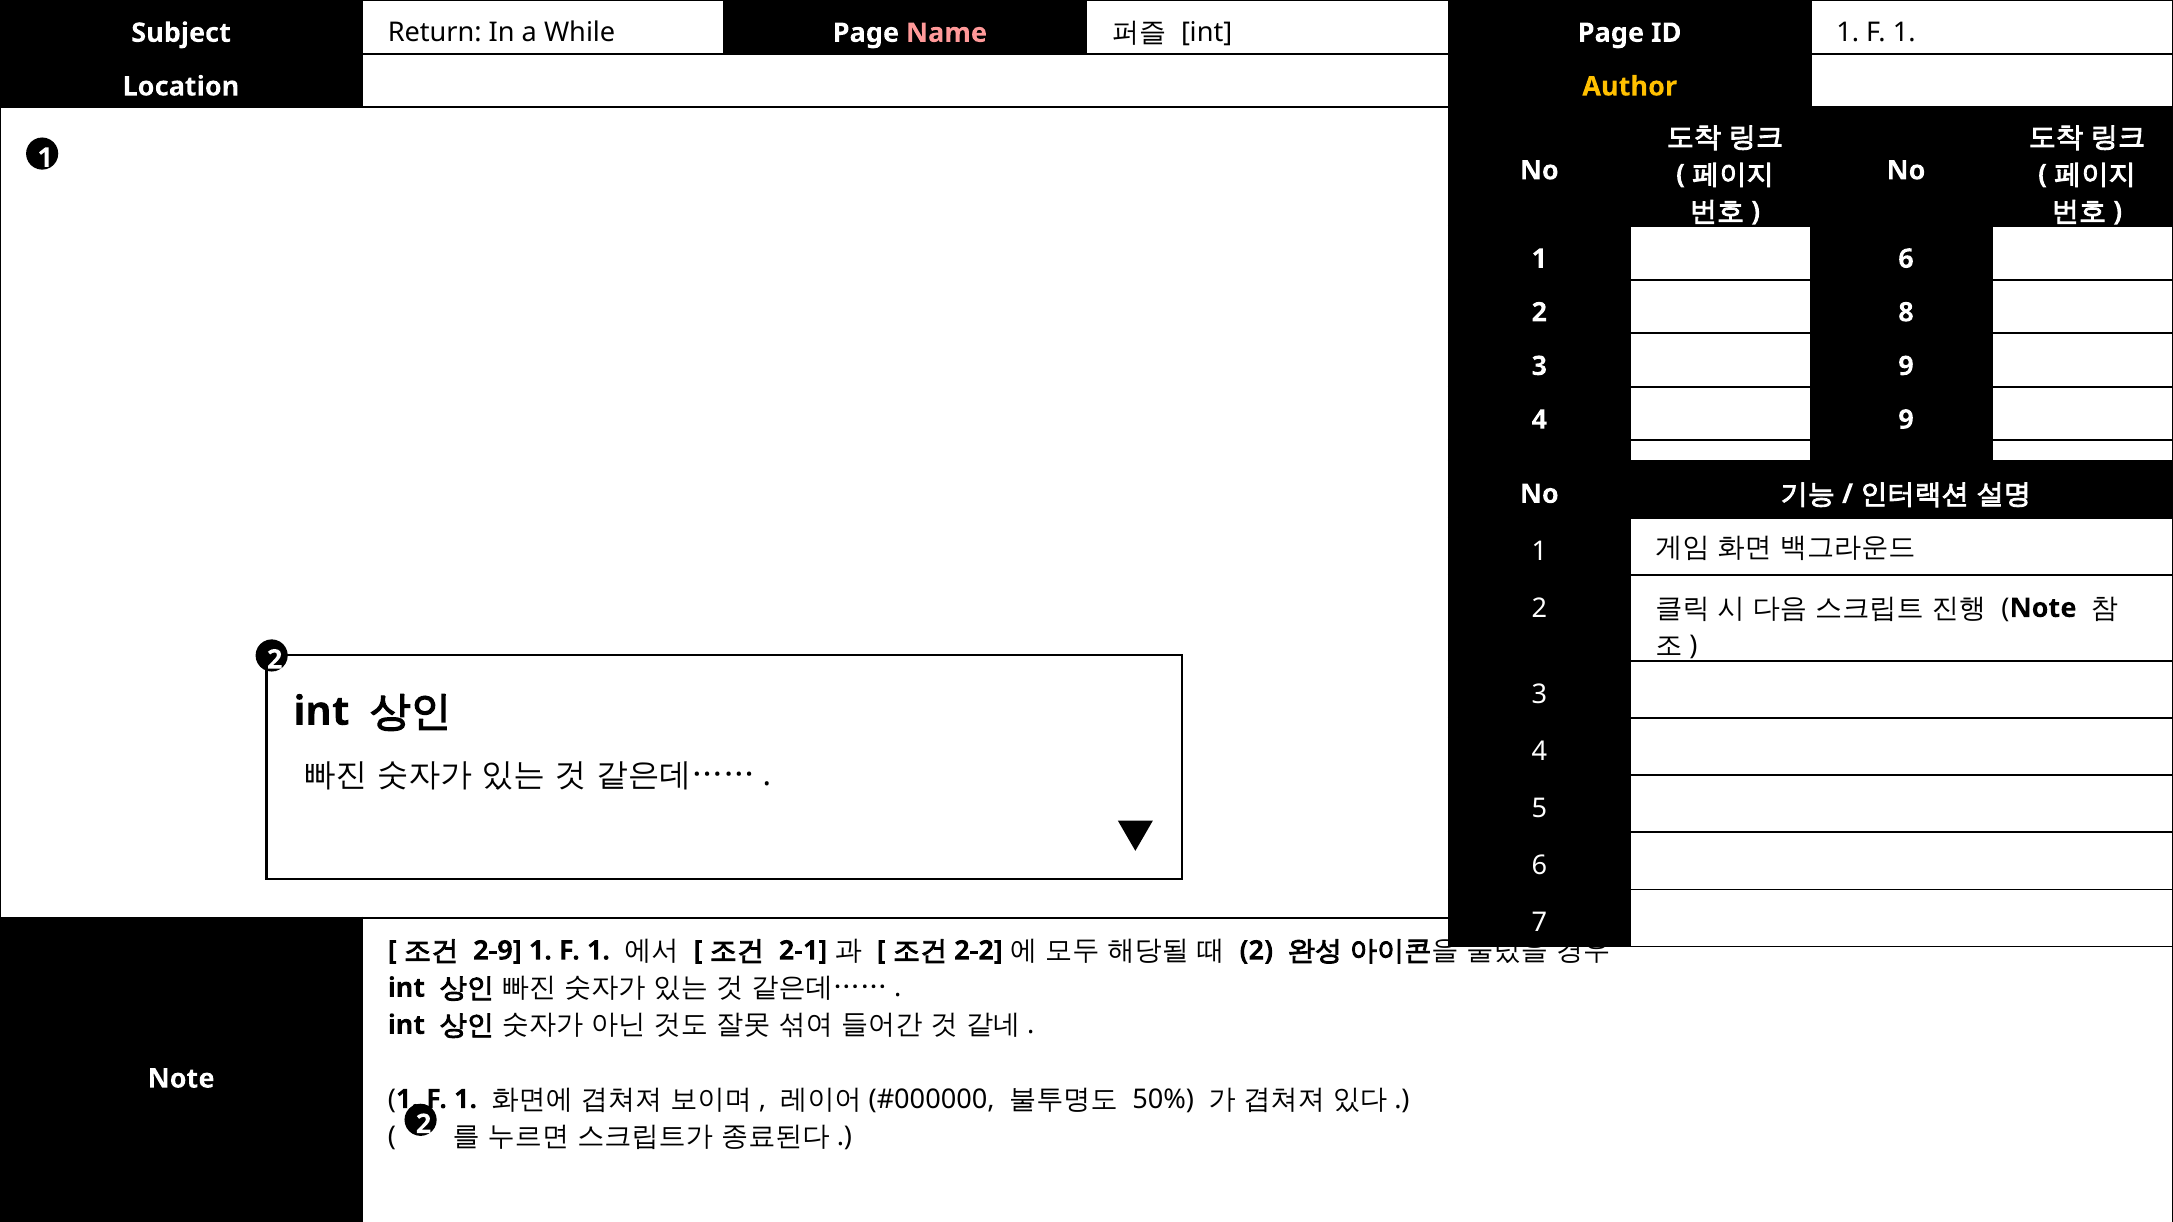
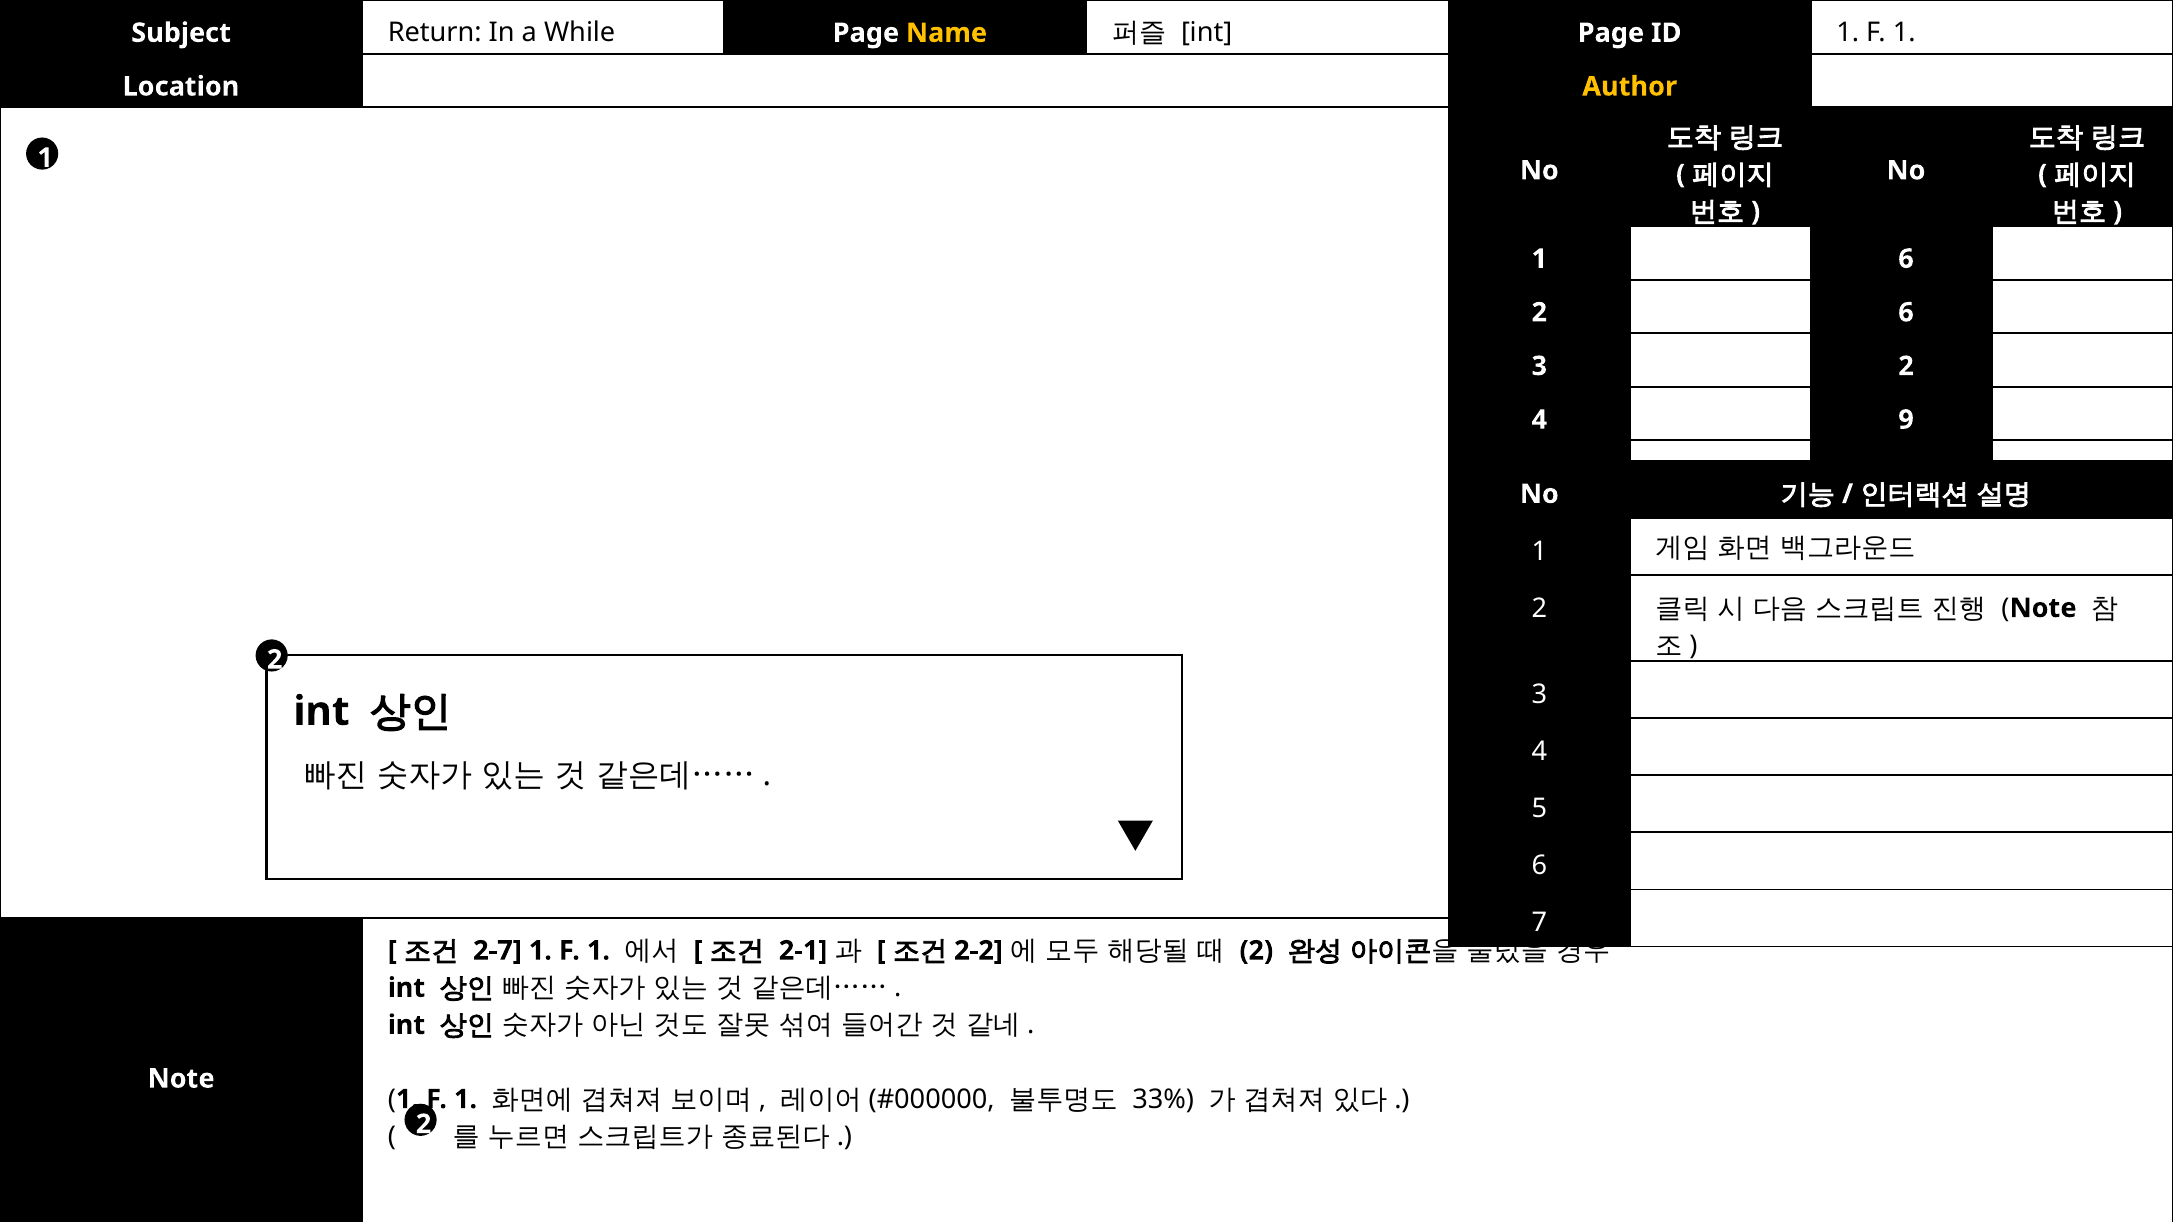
Name colour: pink -> yellow
2 8: 8 -> 6
3 9: 9 -> 2
2-9: 2-9 -> 2-7
50%: 50% -> 33%
